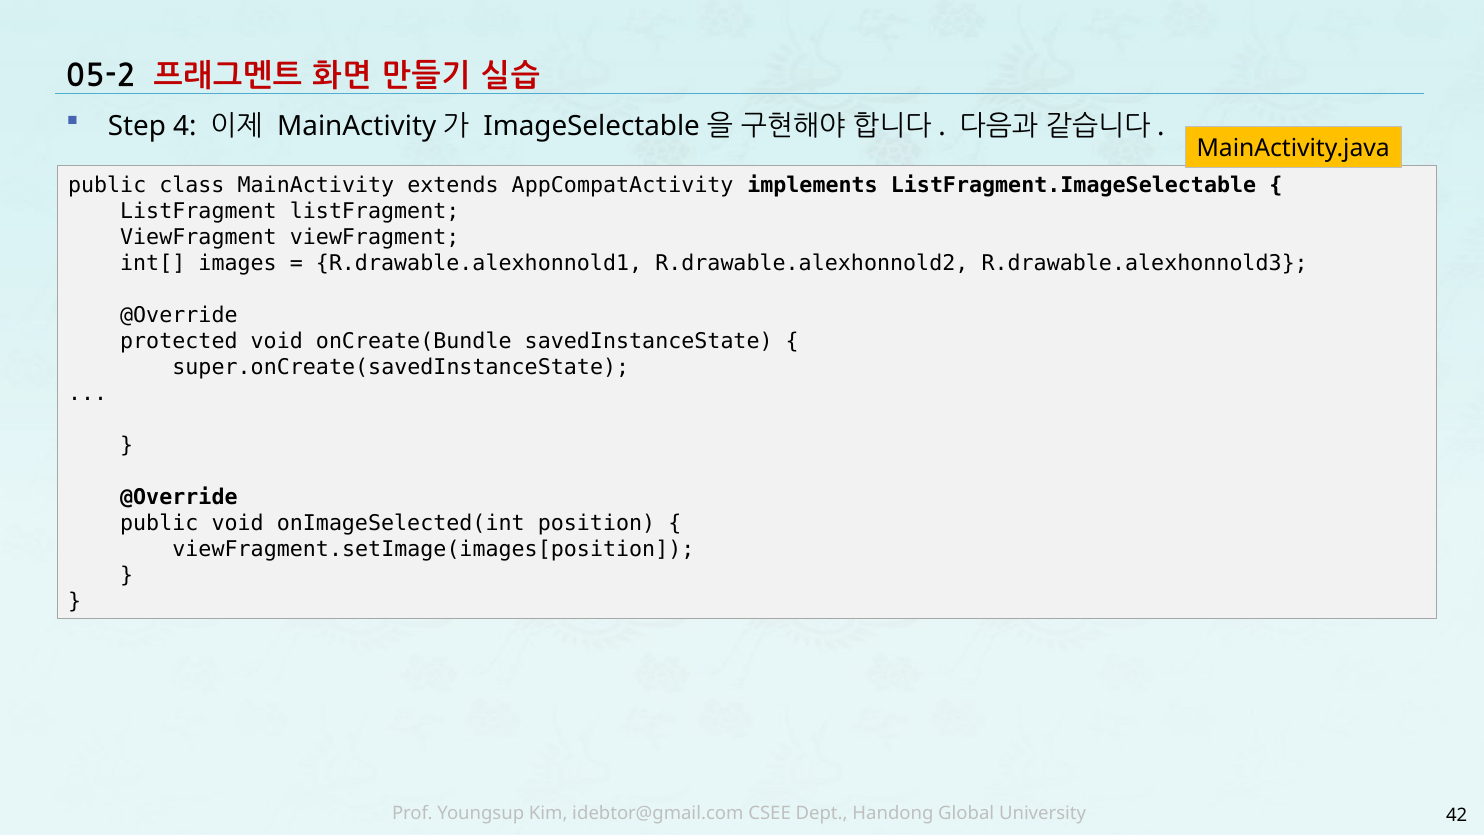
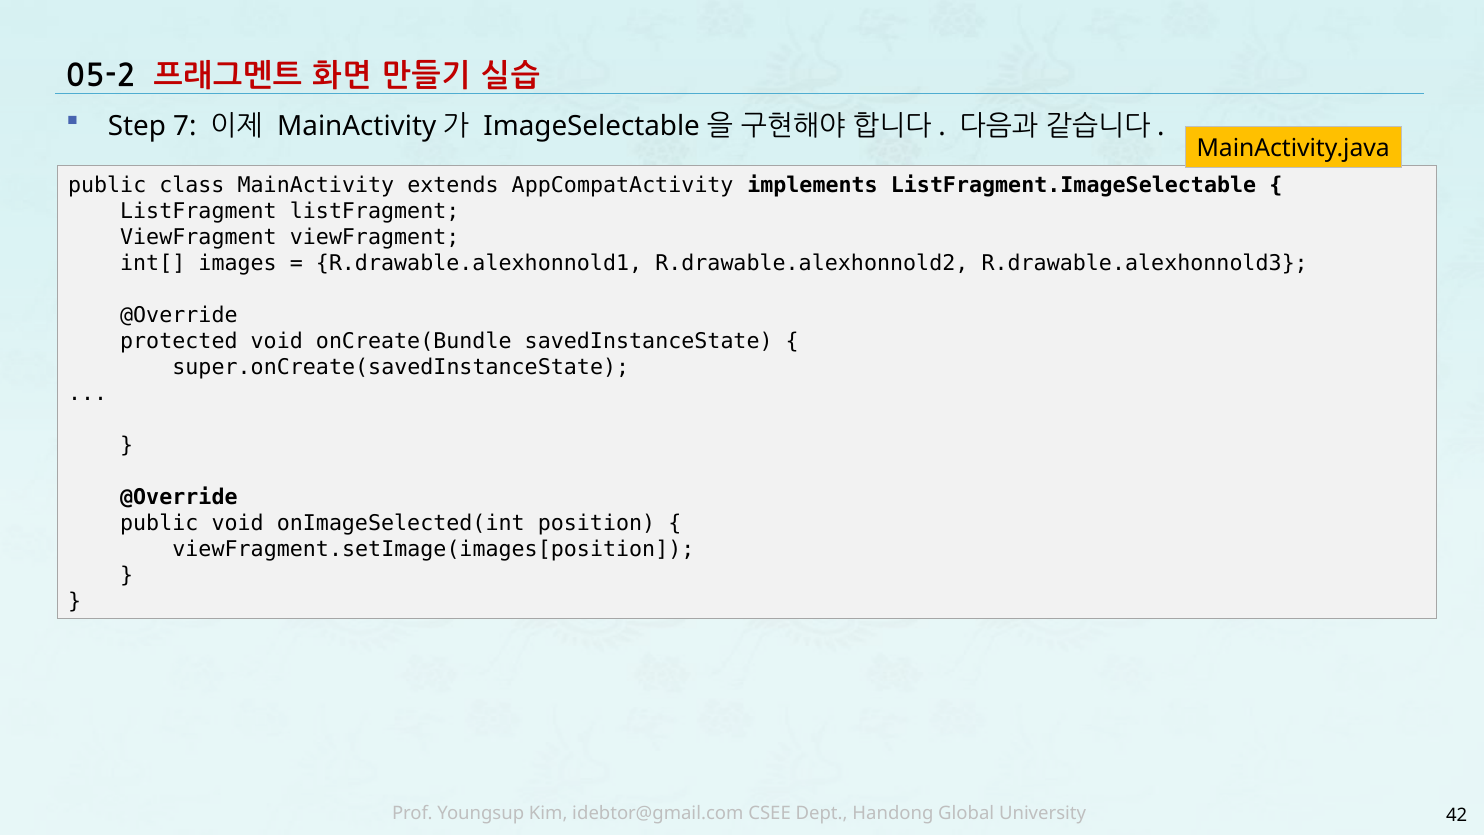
4: 4 -> 7
